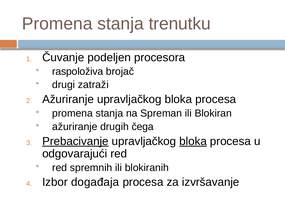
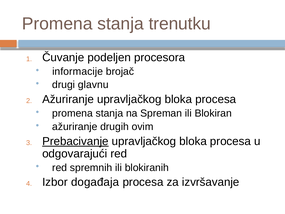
raspoloživa: raspoloživa -> informacije
zatraži: zatraži -> glavnu
čega: čega -> ovim
bloka at (193, 141) underline: present -> none
